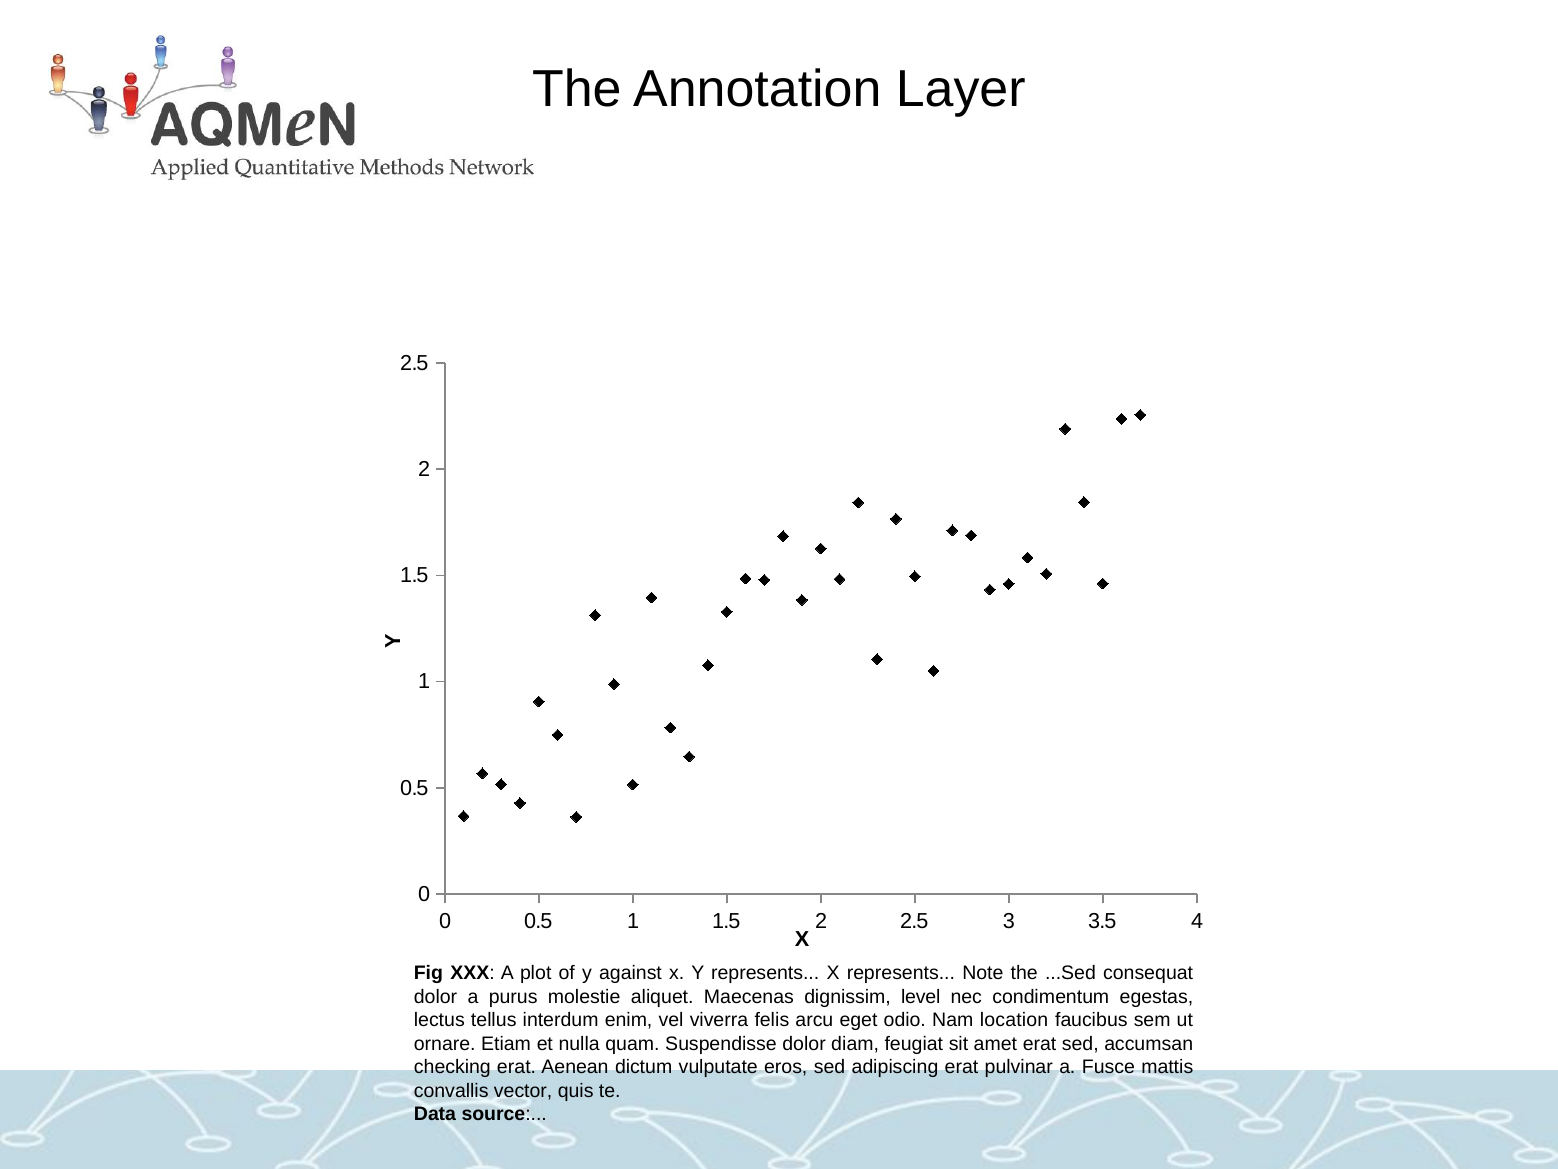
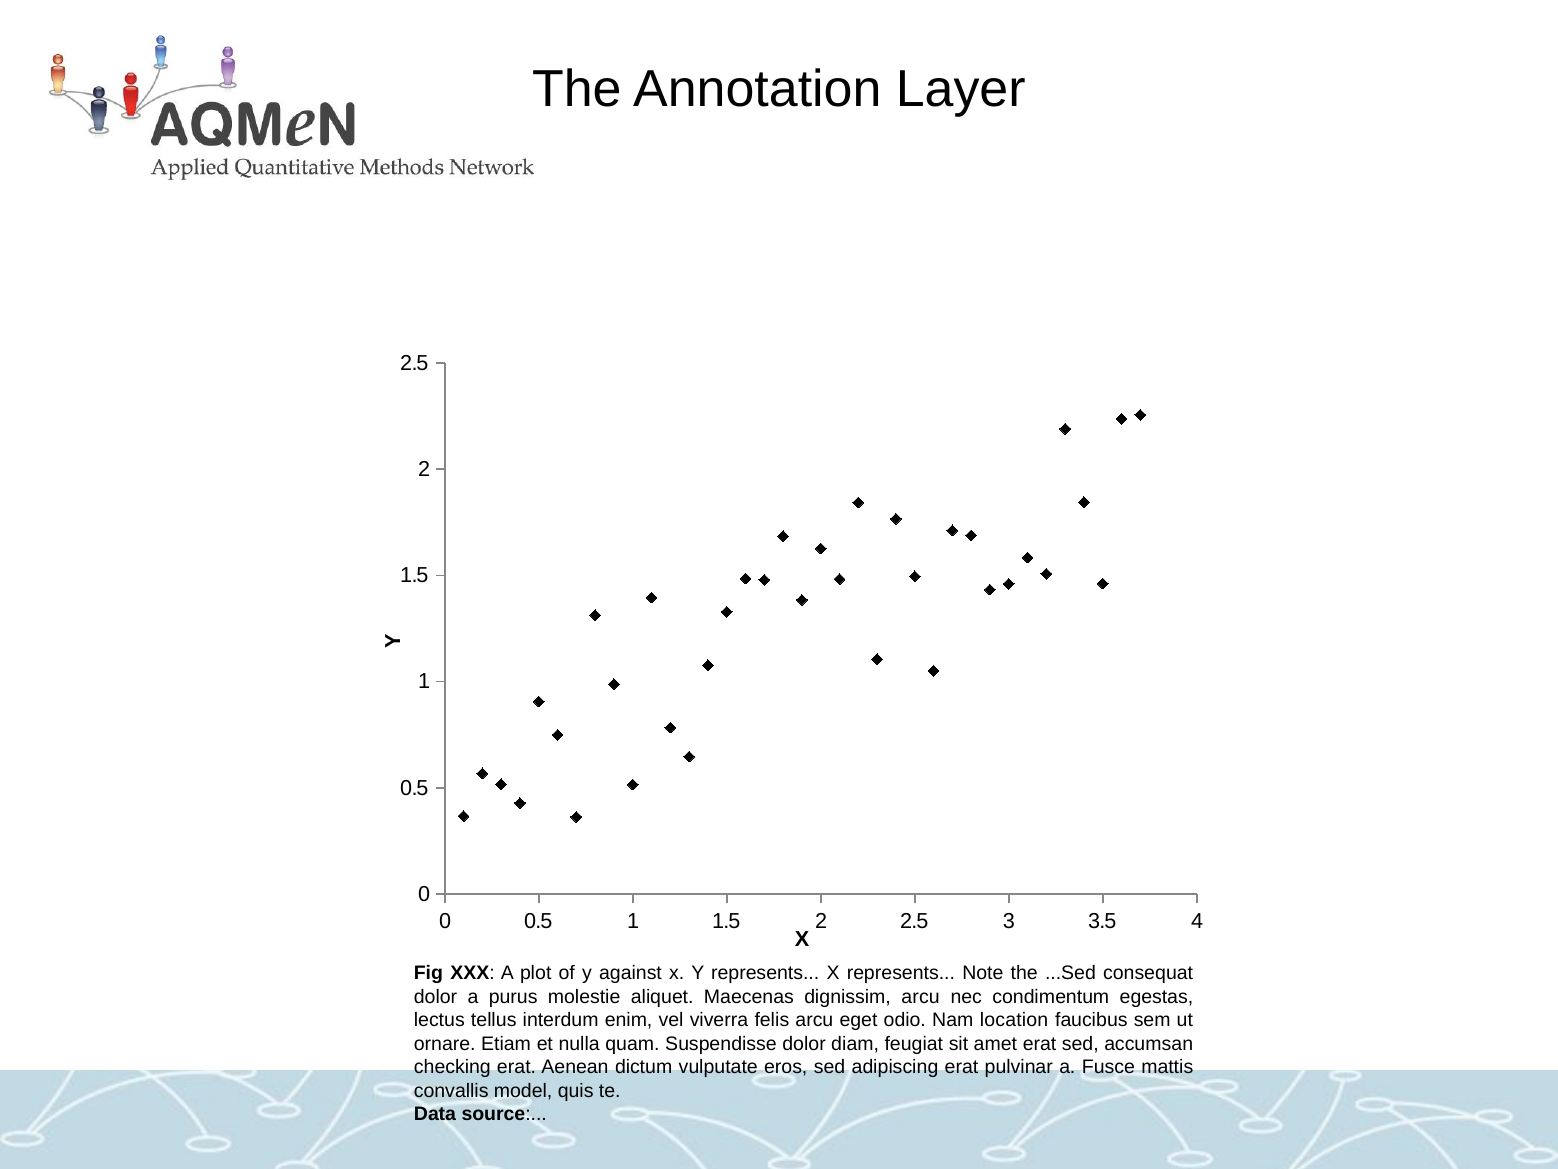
dignissim level: level -> arcu
vector: vector -> model
